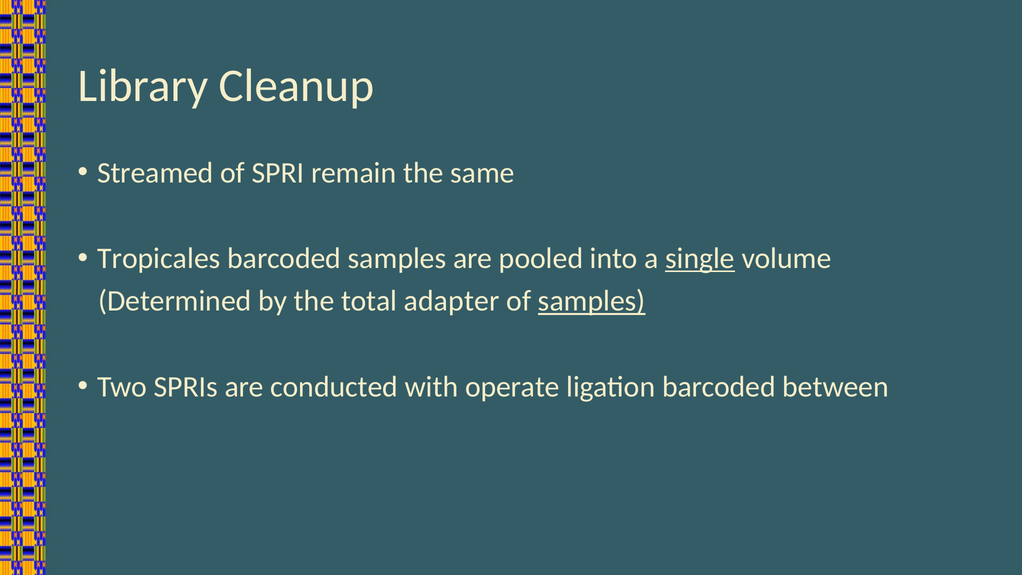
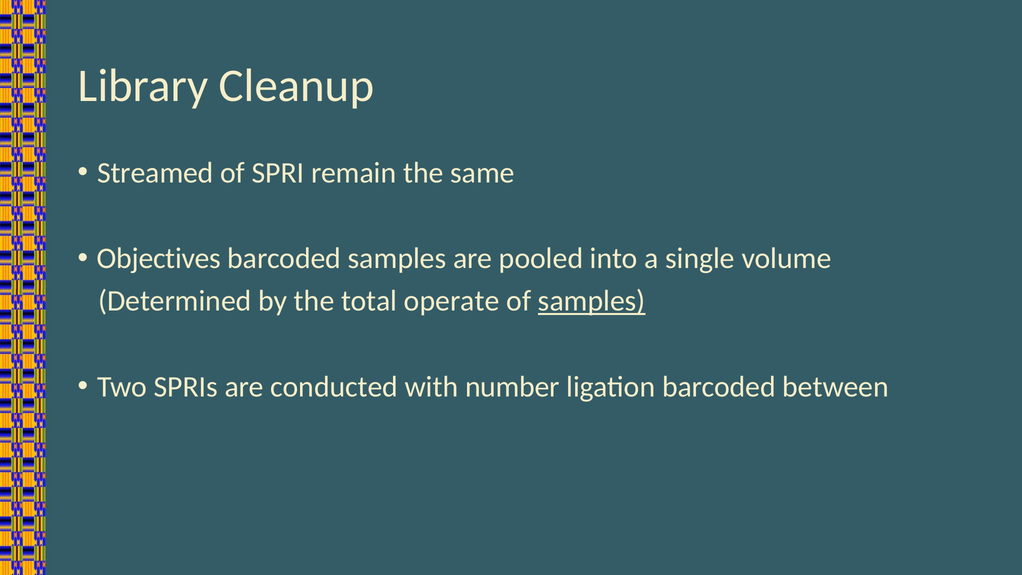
Tropicales: Tropicales -> Objectives
single underline: present -> none
adapter: adapter -> operate
operate: operate -> number
